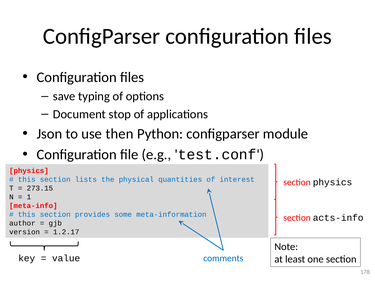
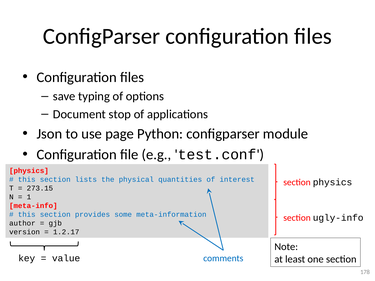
then: then -> page
acts-info: acts-info -> ugly-info
